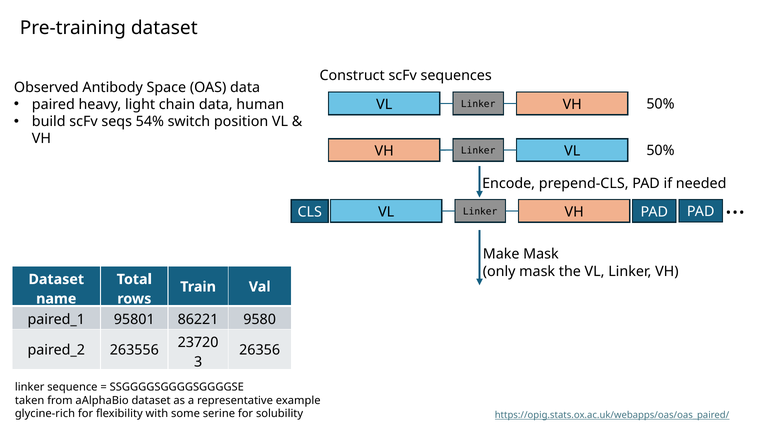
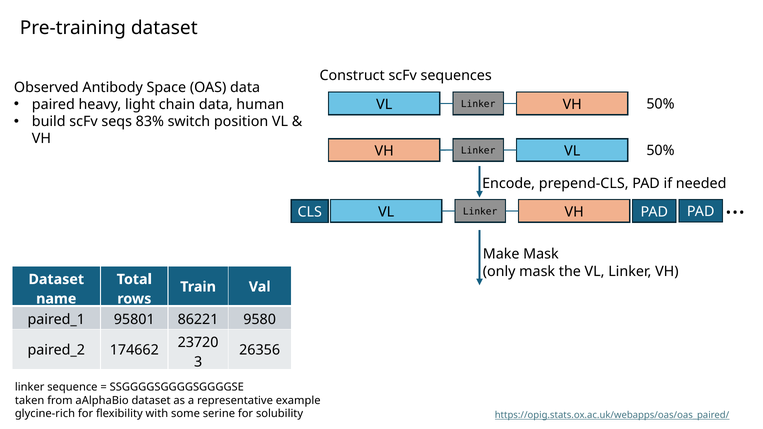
54%: 54% -> 83%
263556: 263556 -> 174662
